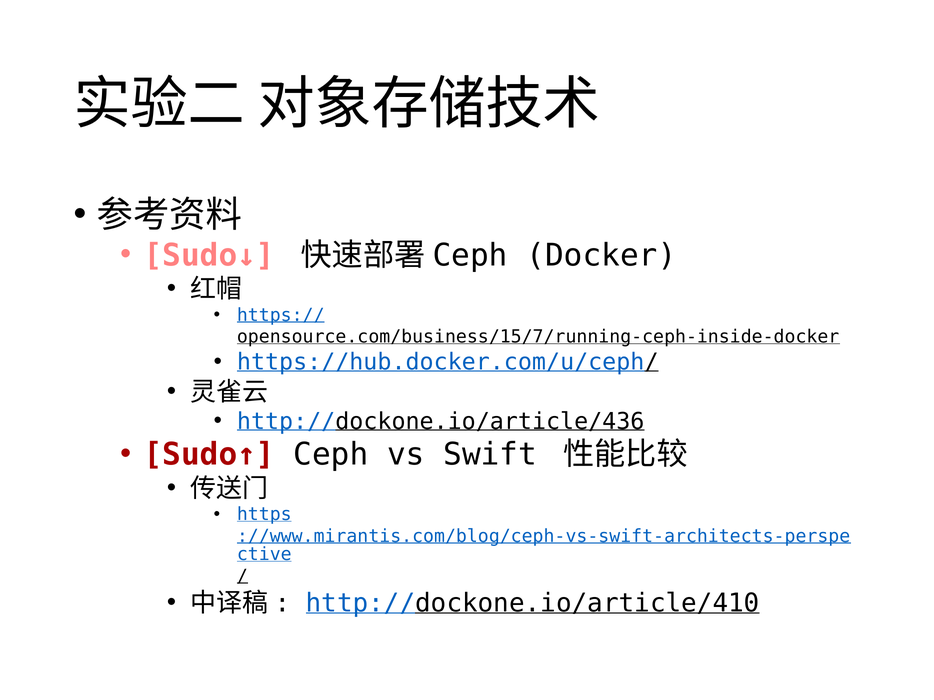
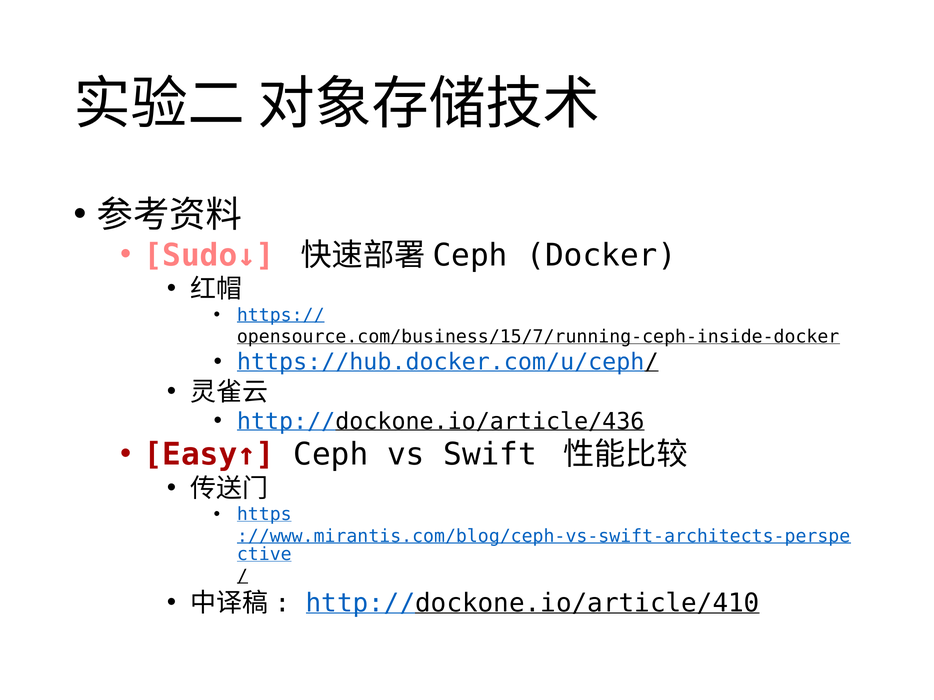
Sudo↑: Sudo↑ -> Easy↑
